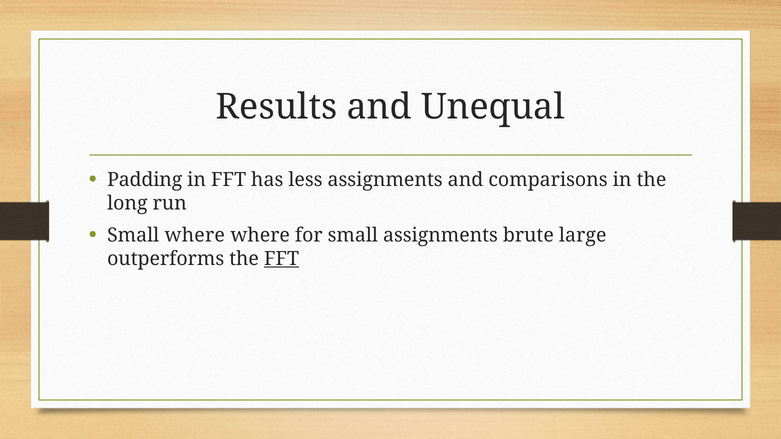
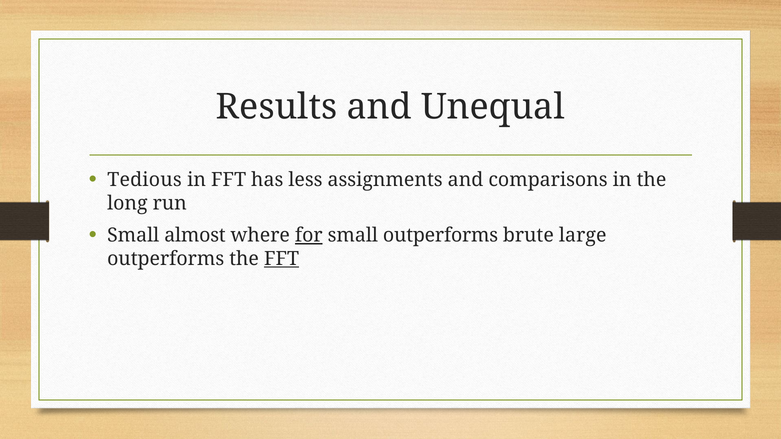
Padding: Padding -> Tedious
Small where: where -> almost
for underline: none -> present
small assignments: assignments -> outperforms
